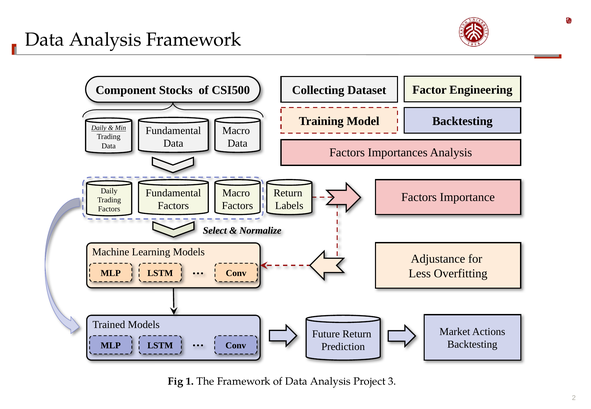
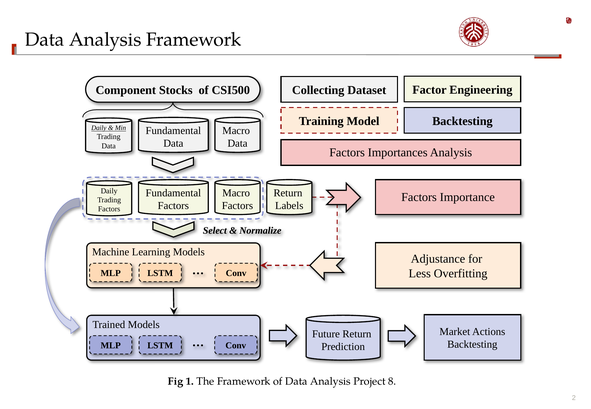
3: 3 -> 8
